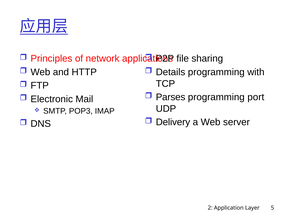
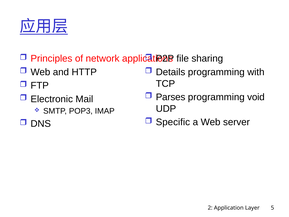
port: port -> void
Delivery: Delivery -> Specific
